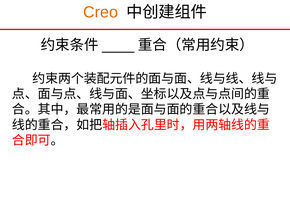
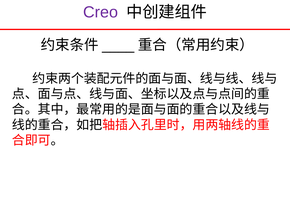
Creo colour: orange -> purple
